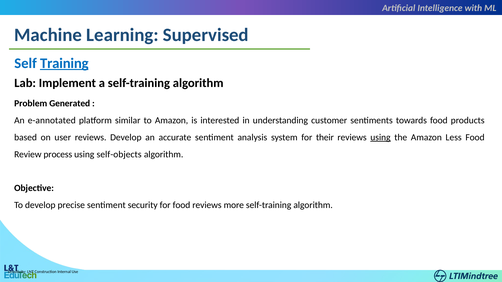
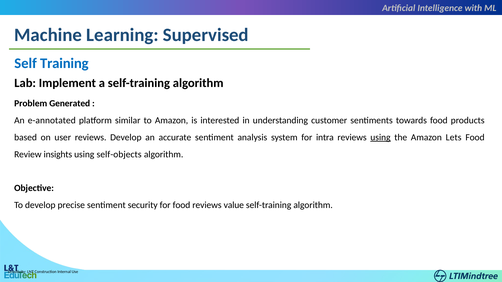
Training underline: present -> none
their: their -> intra
Less: Less -> Lets
process: process -> insights
more: more -> value
